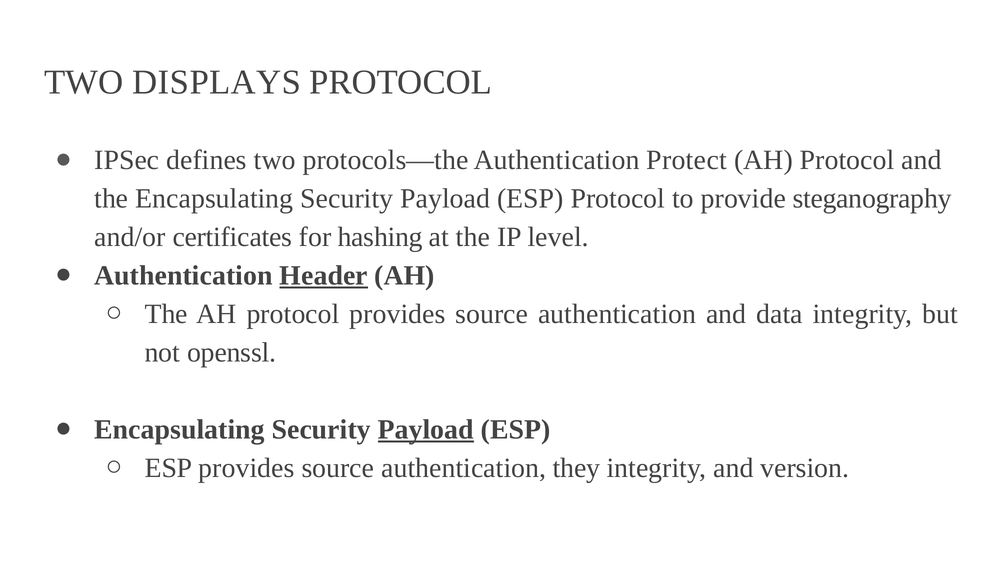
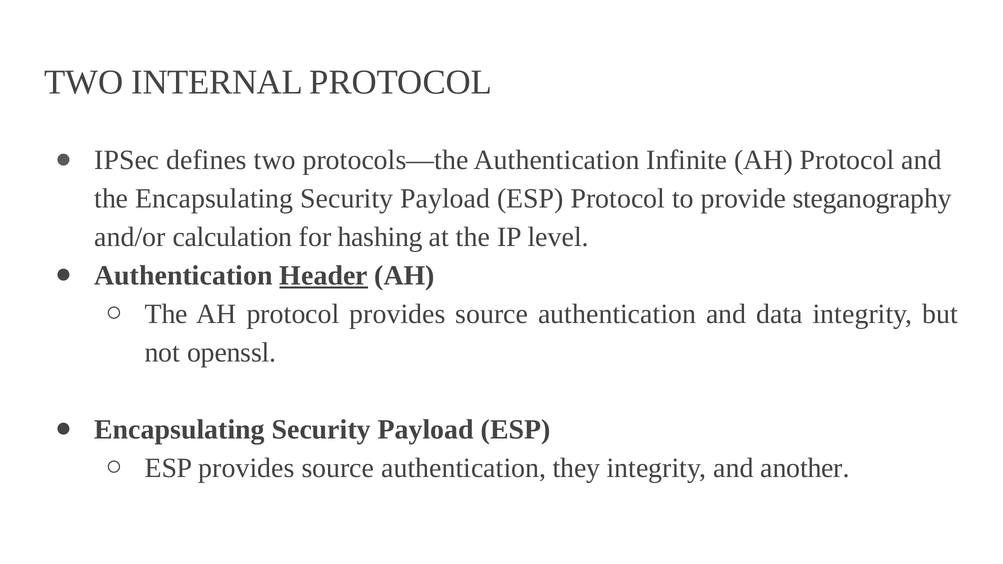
DISPLAYS: DISPLAYS -> INTERNAL
Protect: Protect -> Infinite
certificates: certificates -> calculation
Payload at (426, 430) underline: present -> none
version: version -> another
